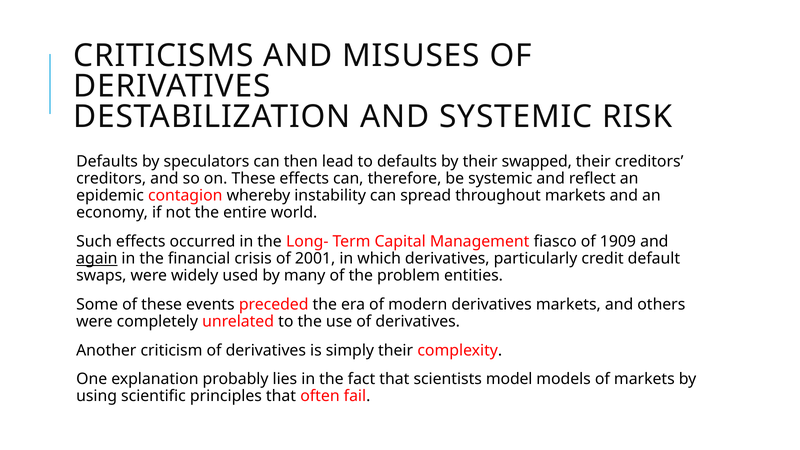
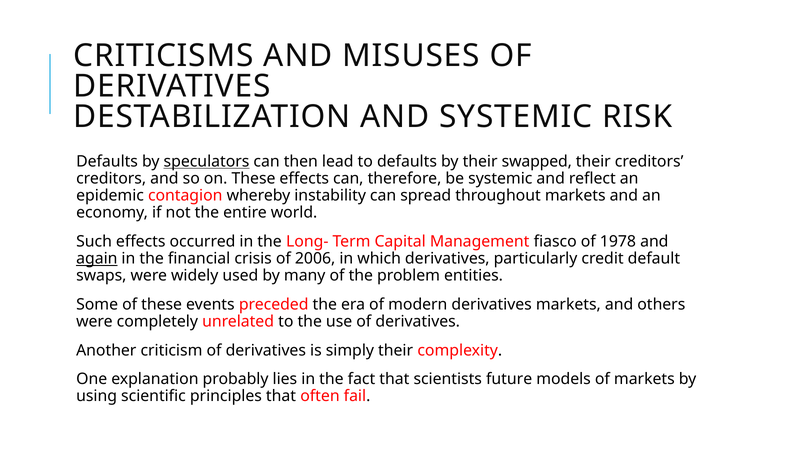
speculators underline: none -> present
1909: 1909 -> 1978
2001: 2001 -> 2006
model: model -> future
